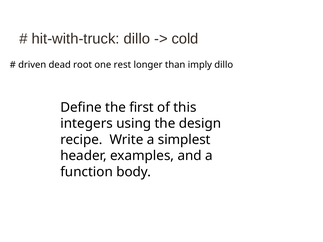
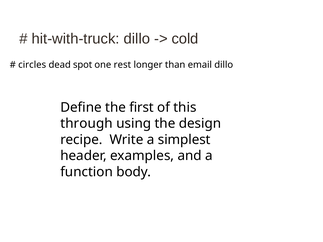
driven: driven -> circles
root: root -> spot
imply: imply -> email
integers: integers -> through
